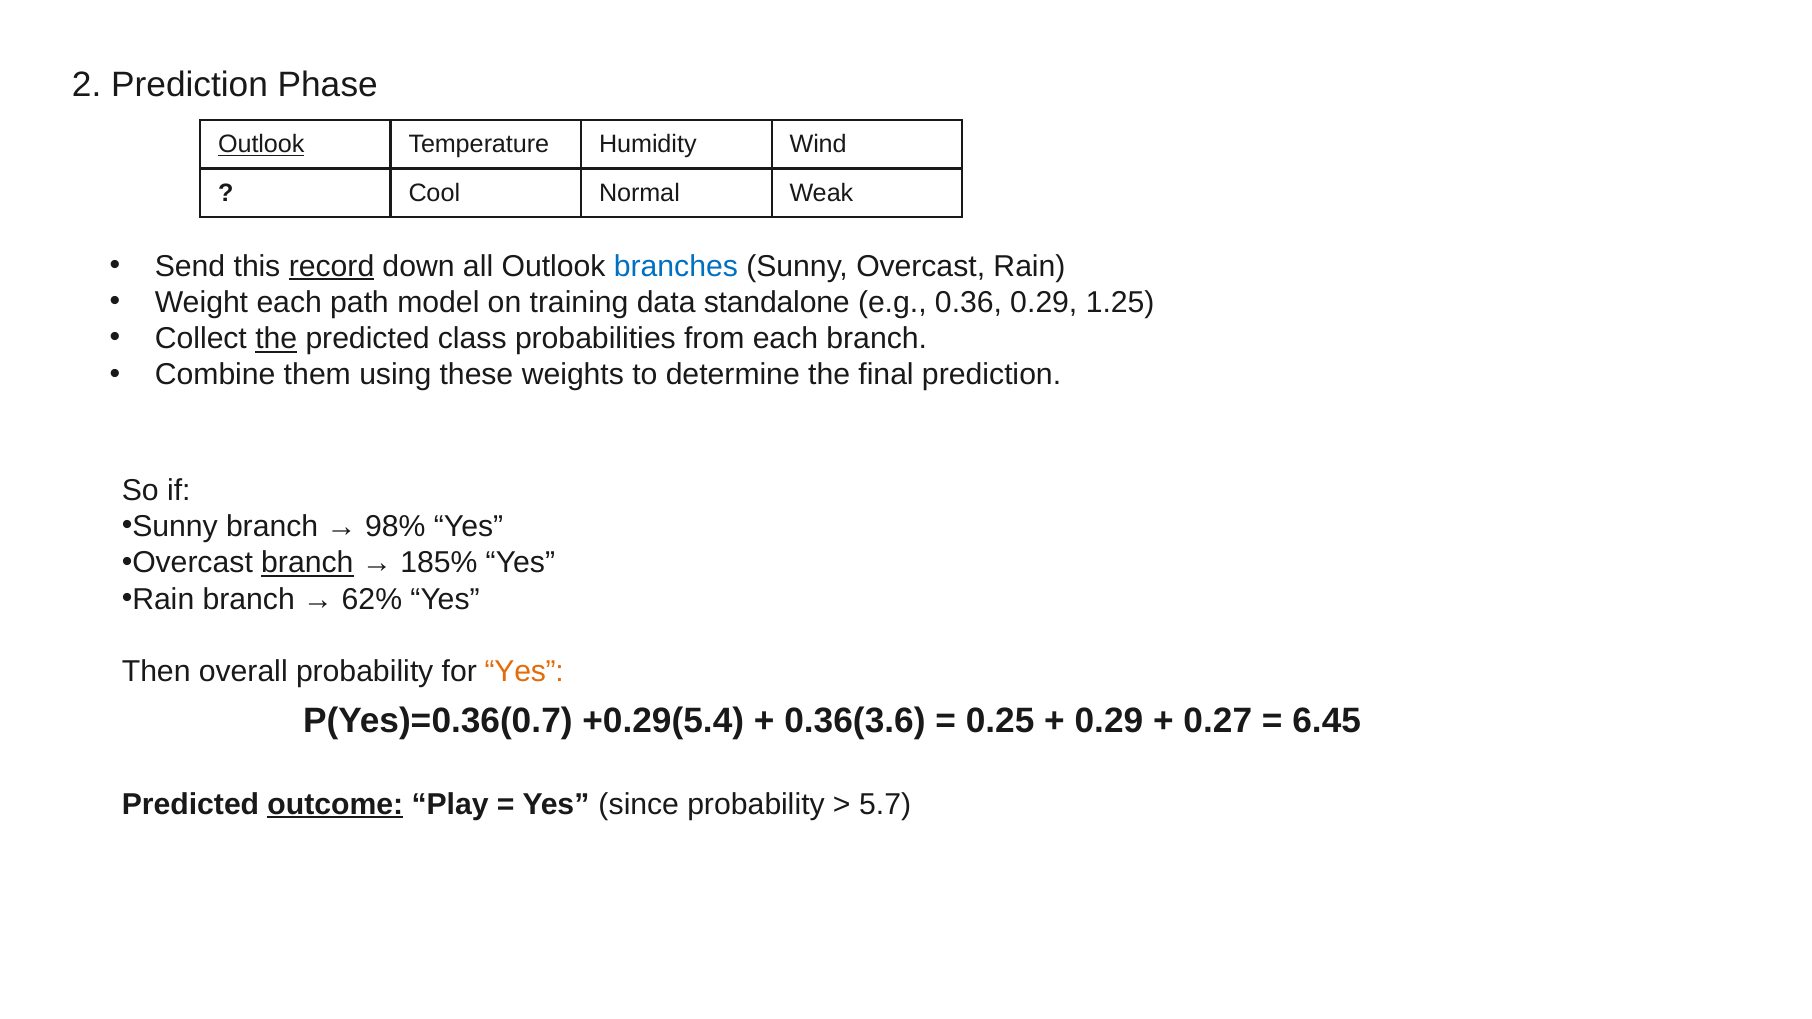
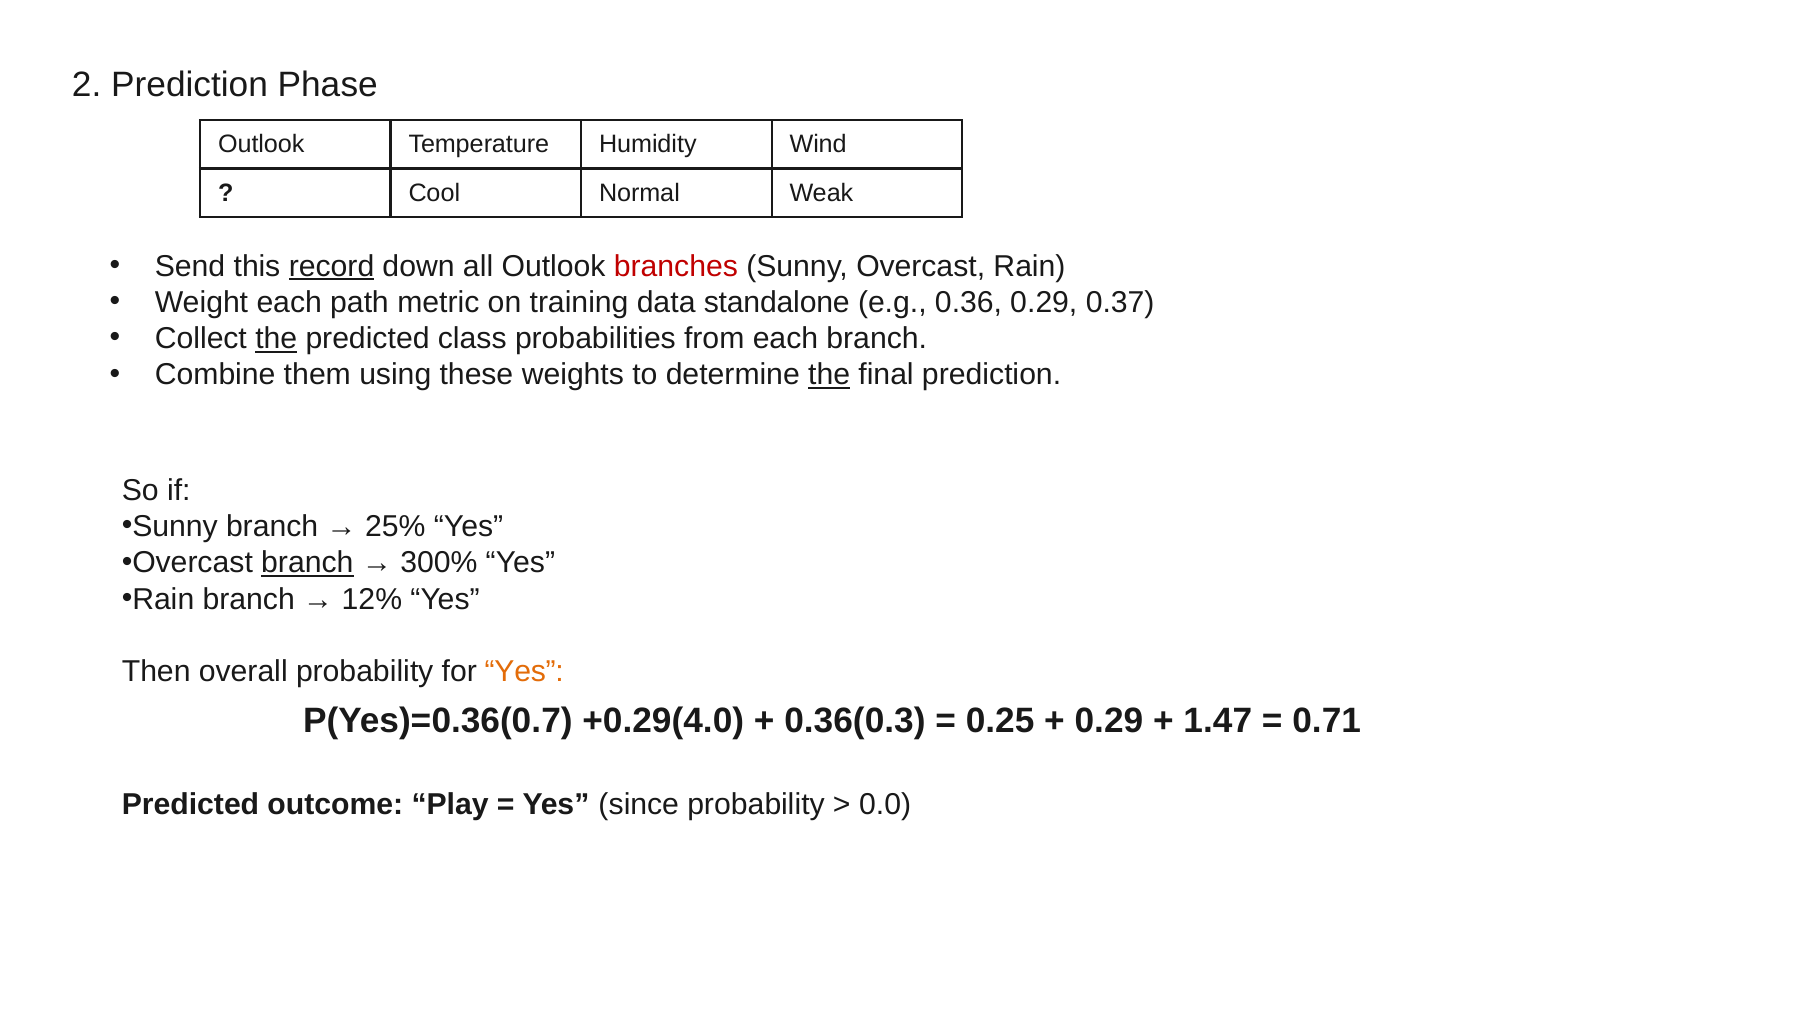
Outlook at (261, 145) underline: present -> none
branches colour: blue -> red
model: model -> metric
1.25: 1.25 -> 0.37
the at (829, 375) underline: none -> present
98%: 98% -> 25%
185%: 185% -> 300%
62%: 62% -> 12%
+0.29(5.4: +0.29(5.4 -> +0.29(4.0
0.36(3.6: 0.36(3.6 -> 0.36(0.3
0.27: 0.27 -> 1.47
6.45: 6.45 -> 0.71
outcome underline: present -> none
5.7: 5.7 -> 0.0
